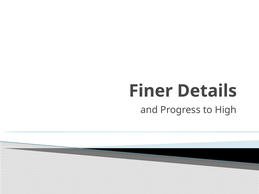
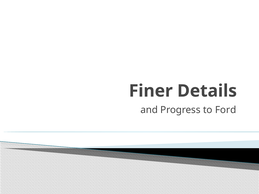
High: High -> Ford
